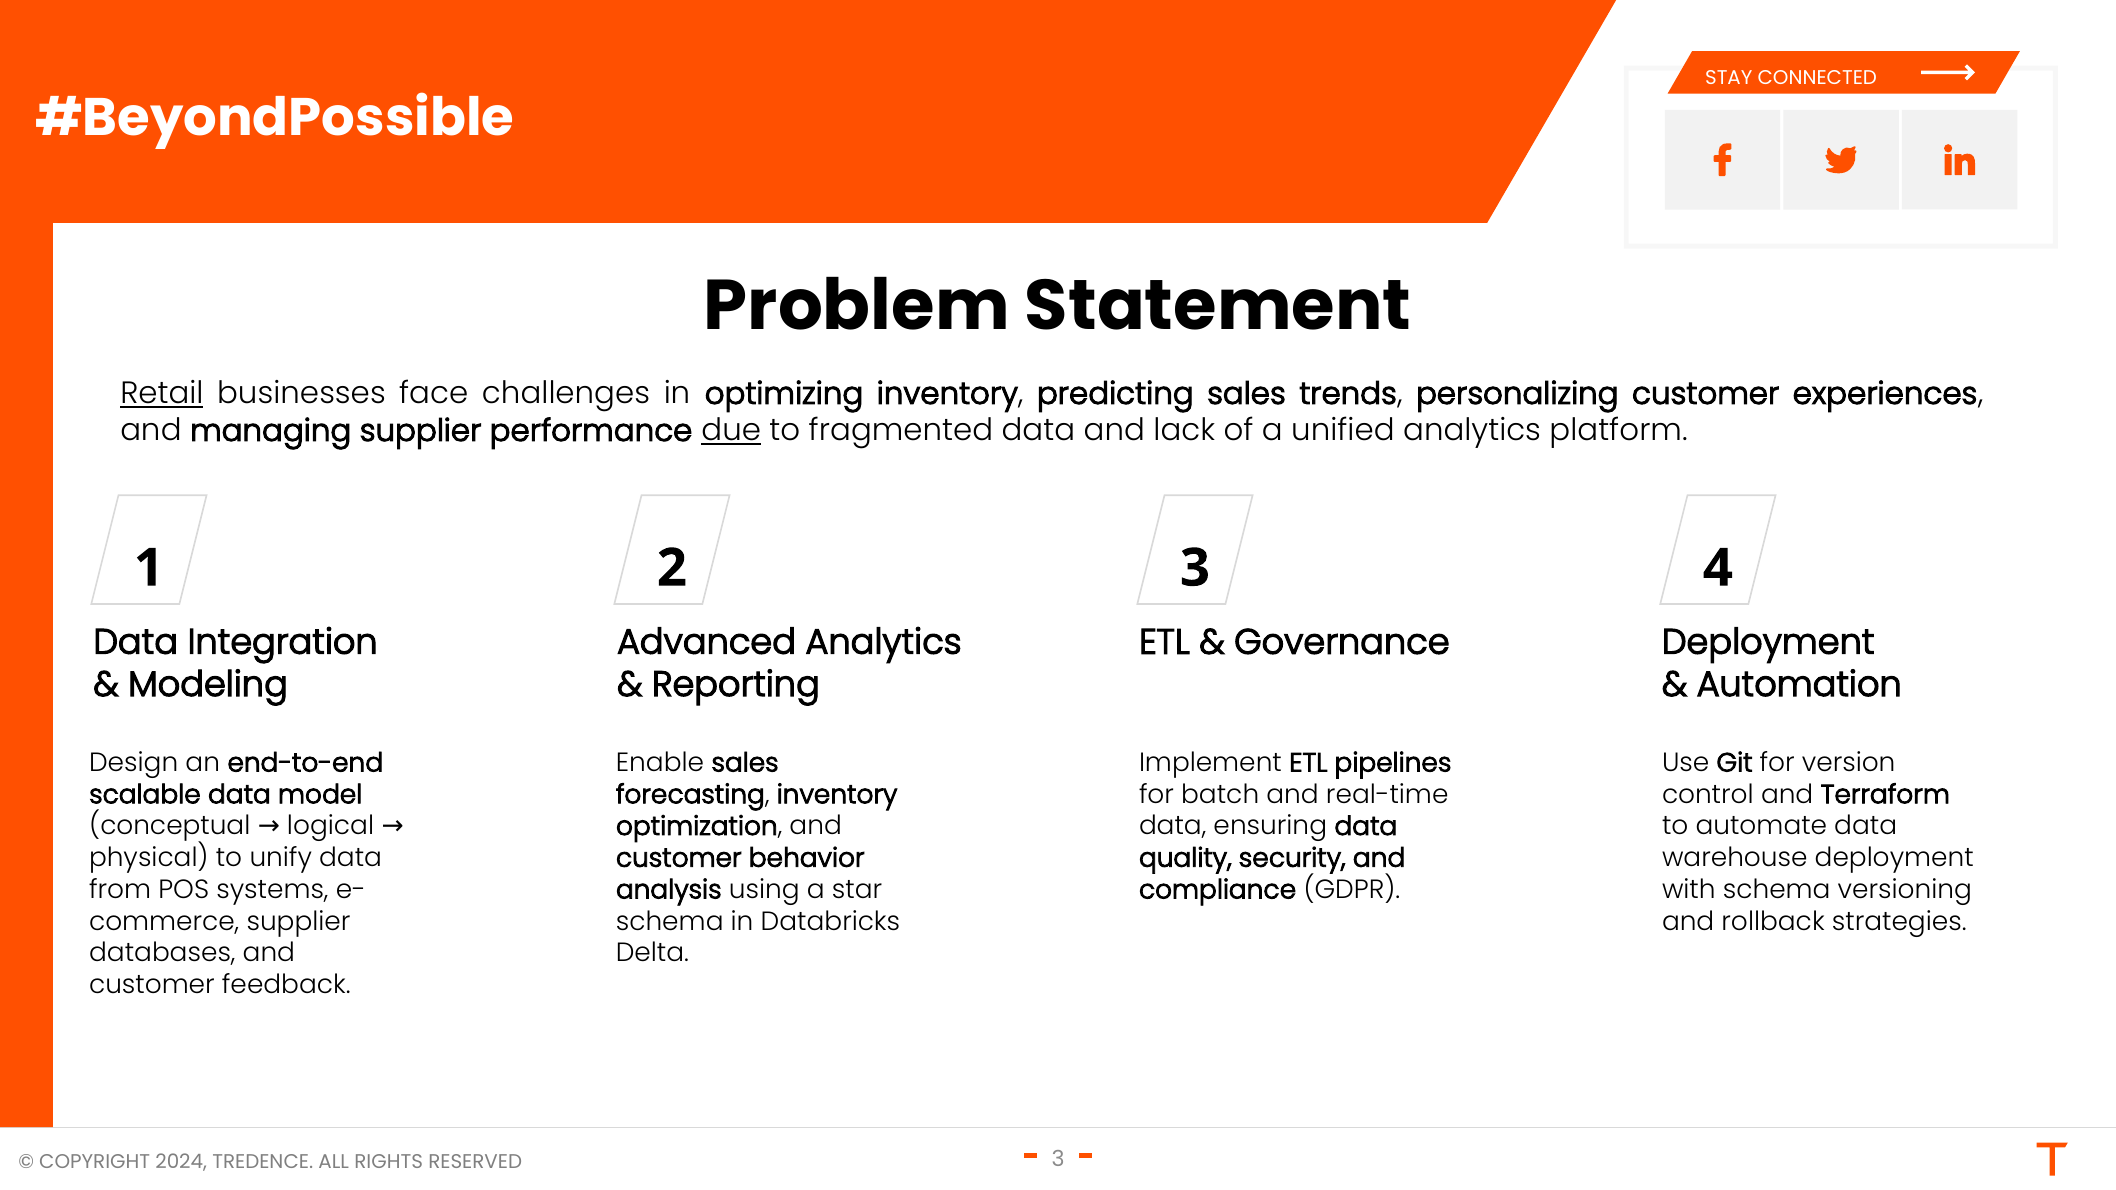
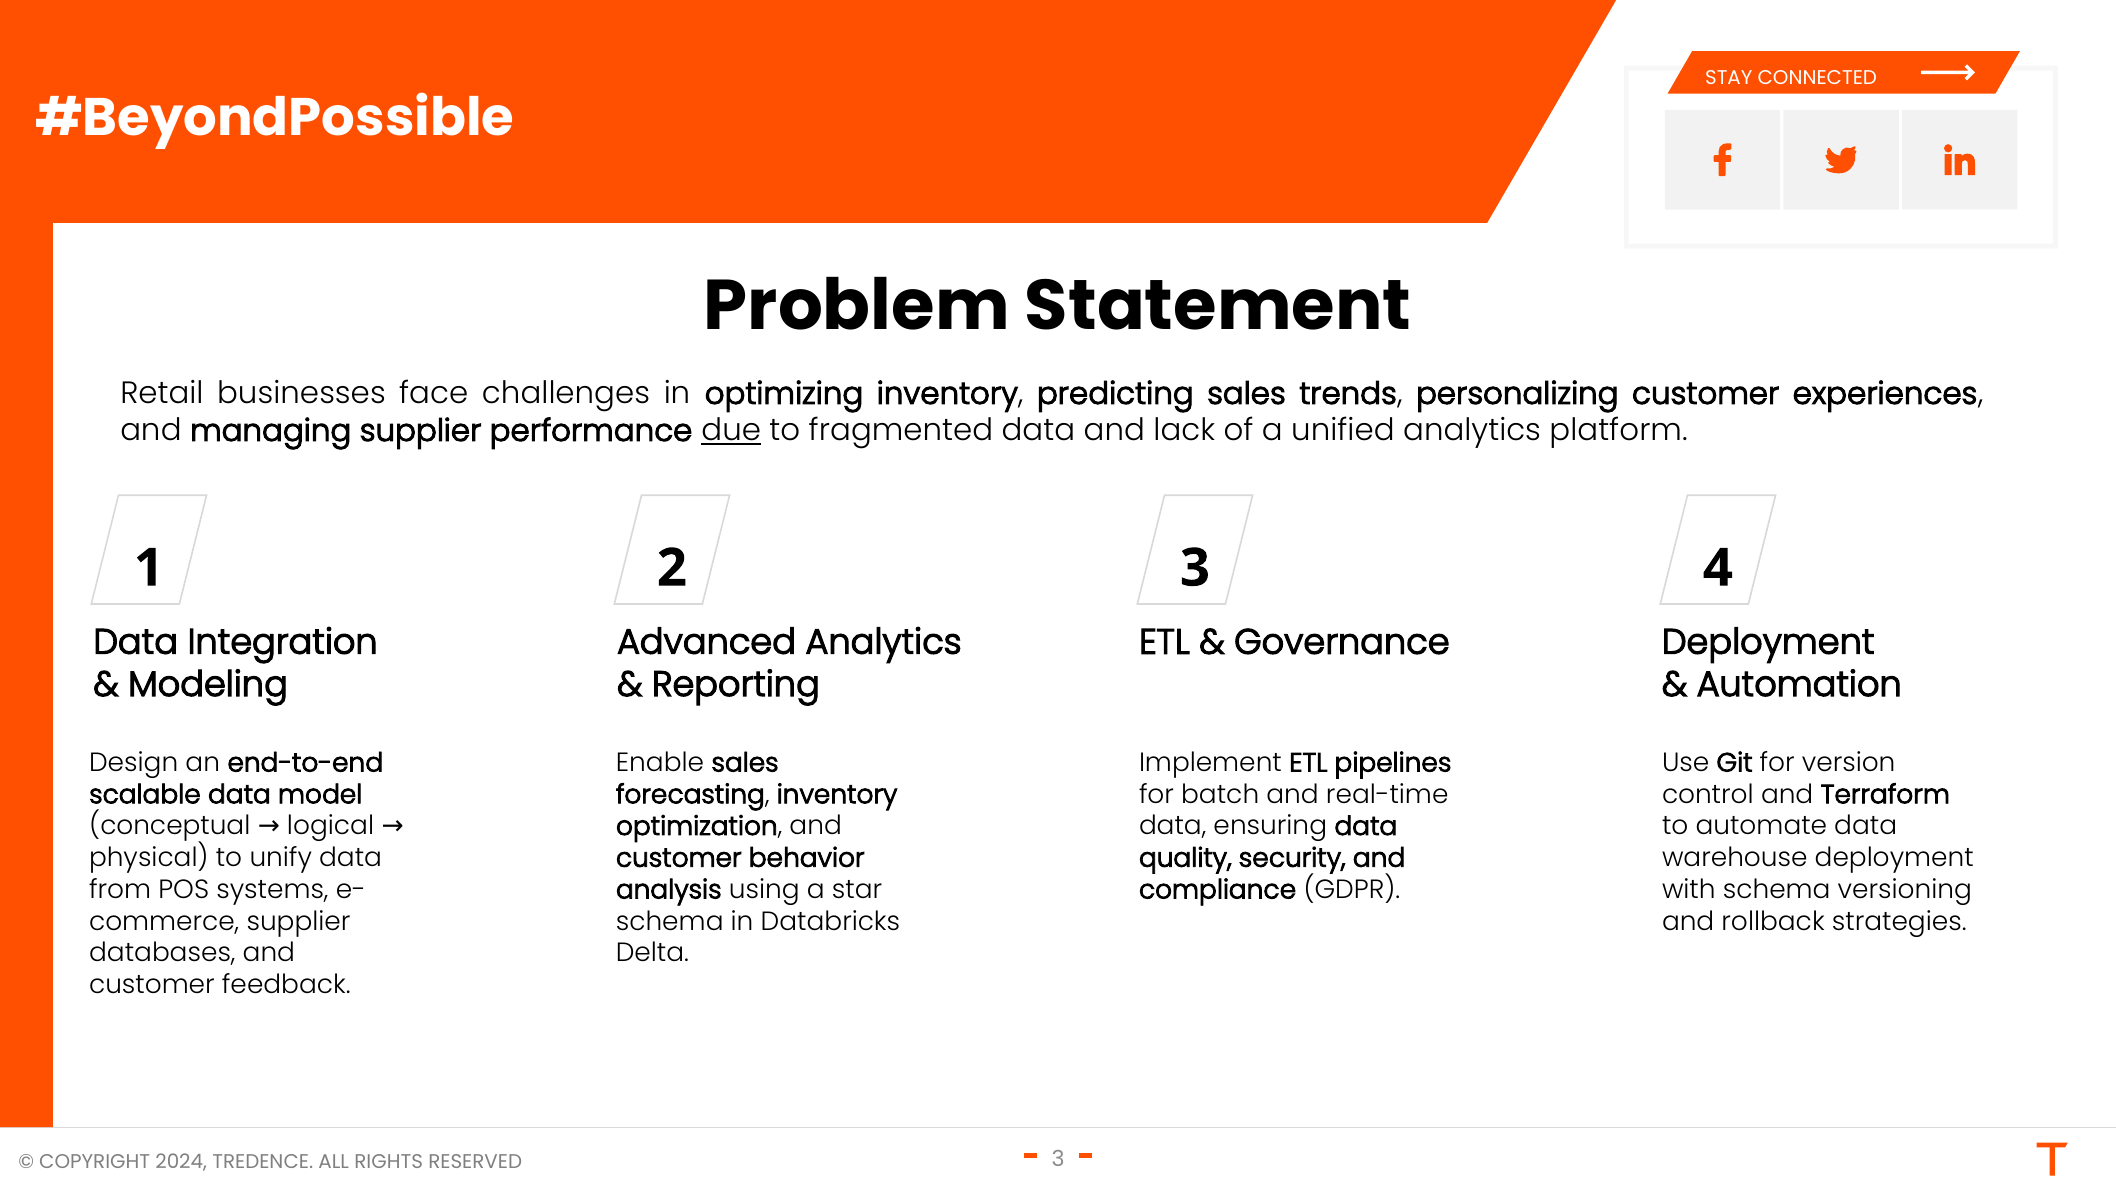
Retail underline: present -> none
